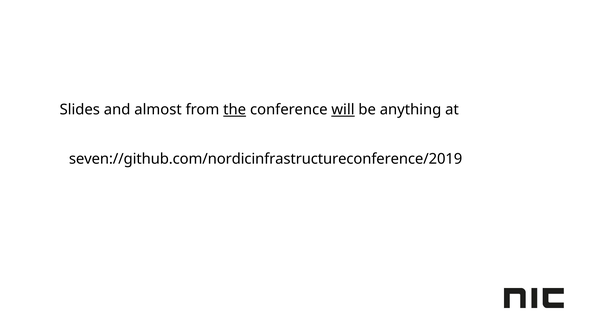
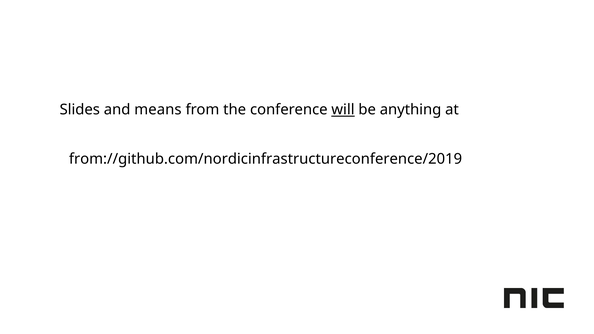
almost: almost -> means
the underline: present -> none
seven://github.com/nordicinfrastructureconference/2019: seven://github.com/nordicinfrastructureconference/2019 -> from://github.com/nordicinfrastructureconference/2019
